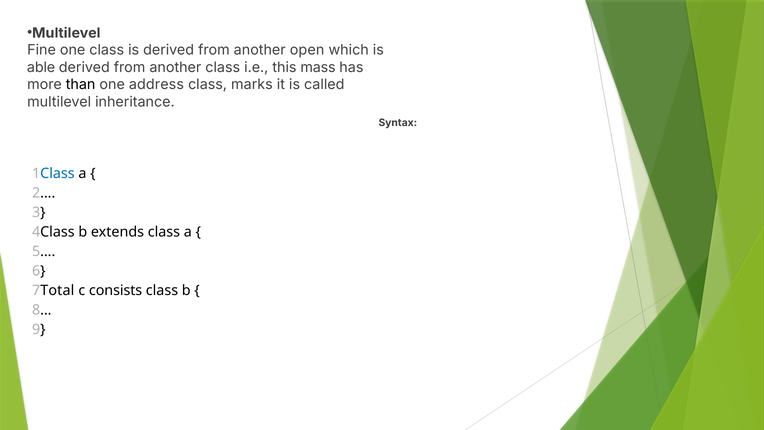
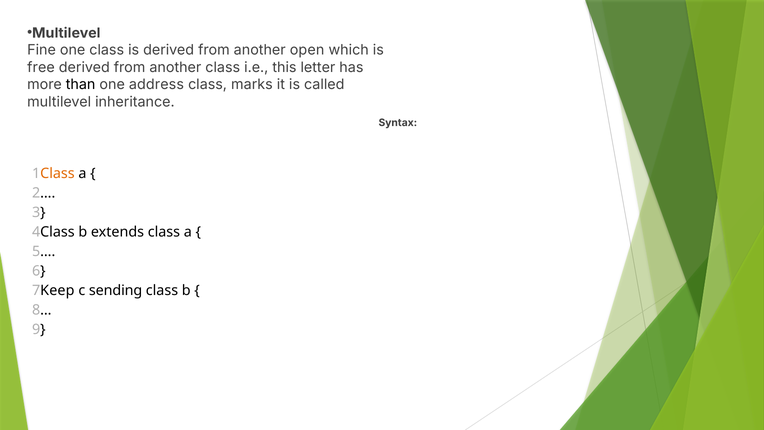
able: able -> free
mass: mass -> letter
Class at (57, 174) colour: blue -> orange
Total: Total -> Keep
consists: consists -> sending
